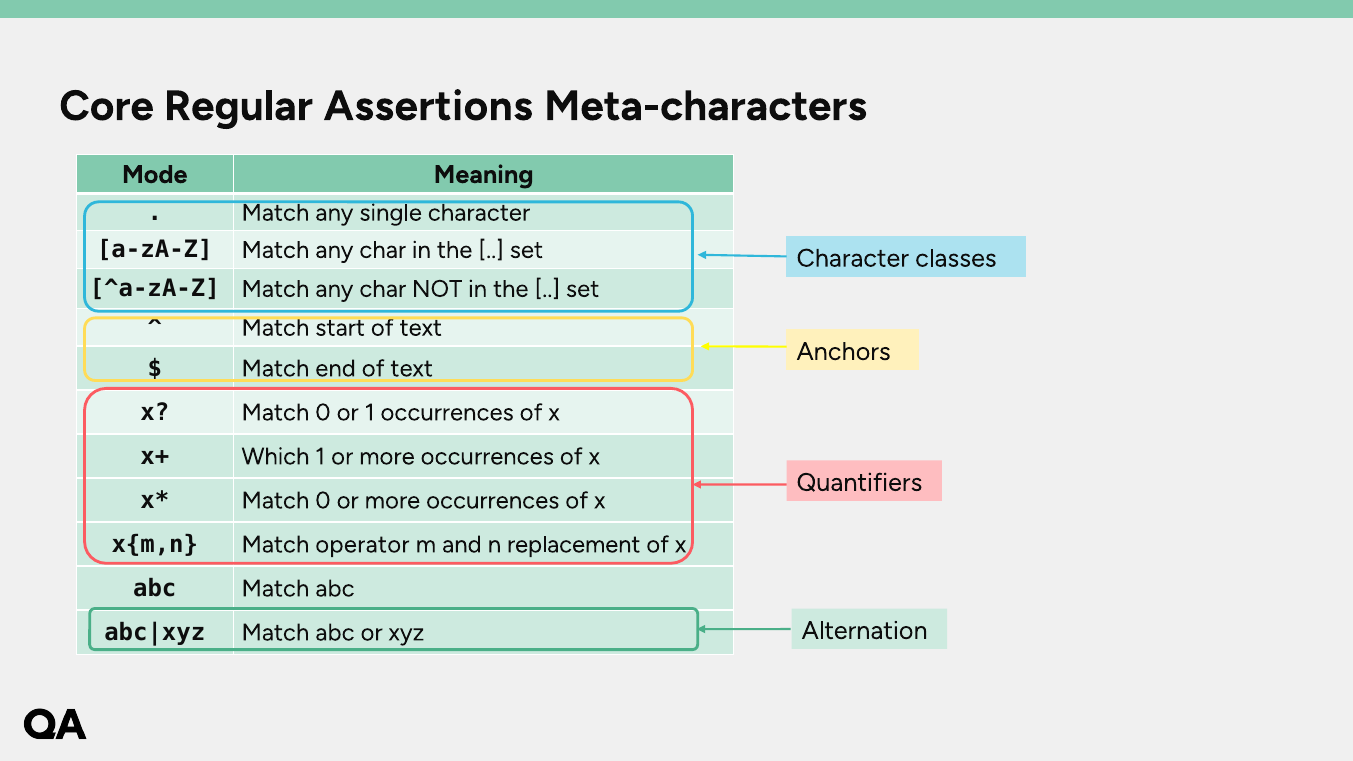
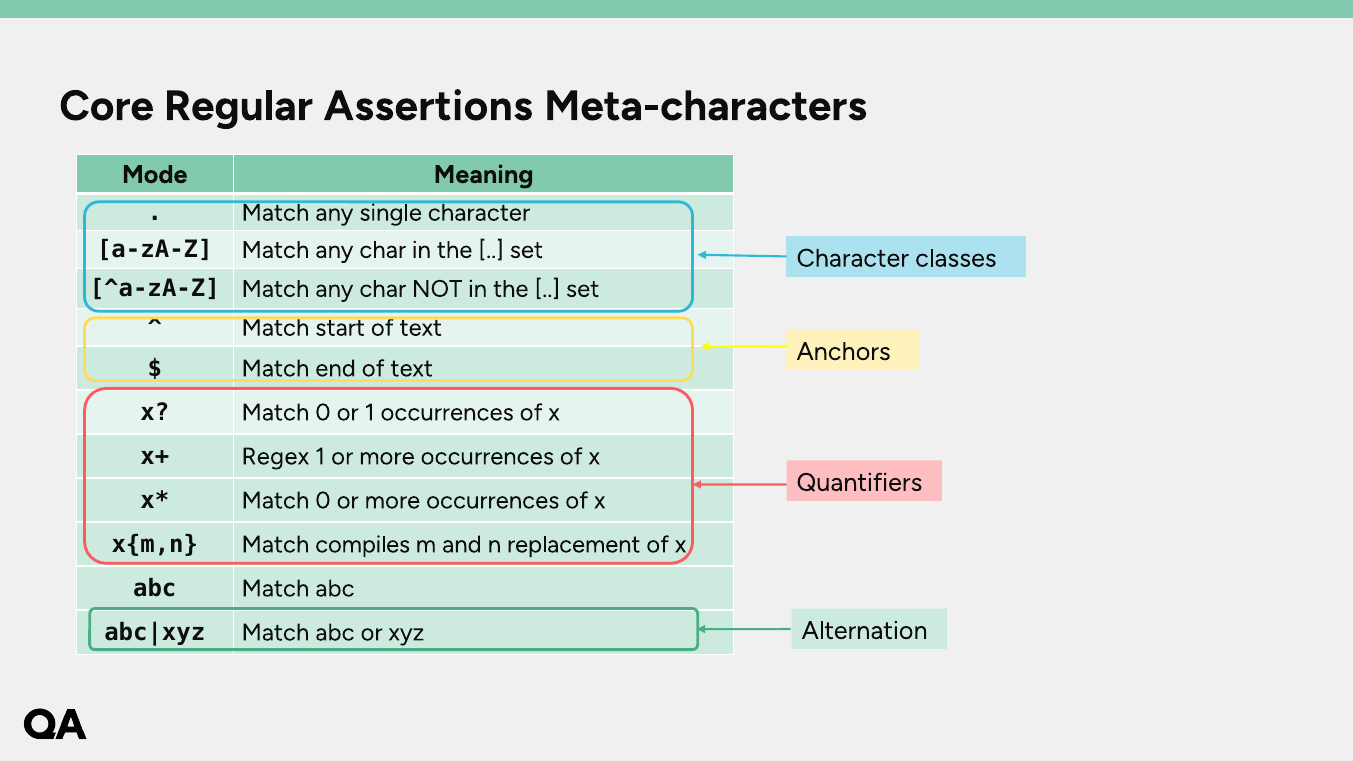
Which: Which -> Regex
operator: operator -> compiles
